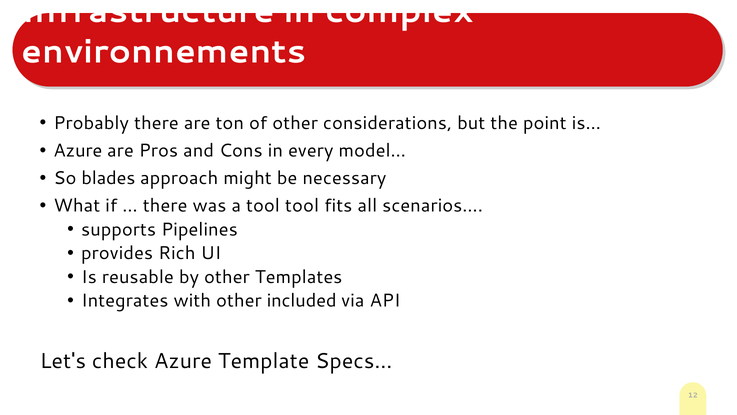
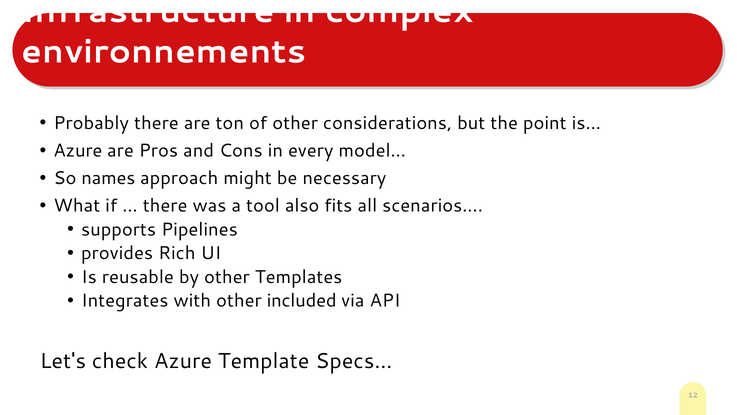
blades: blades -> names
tool tool: tool -> also
